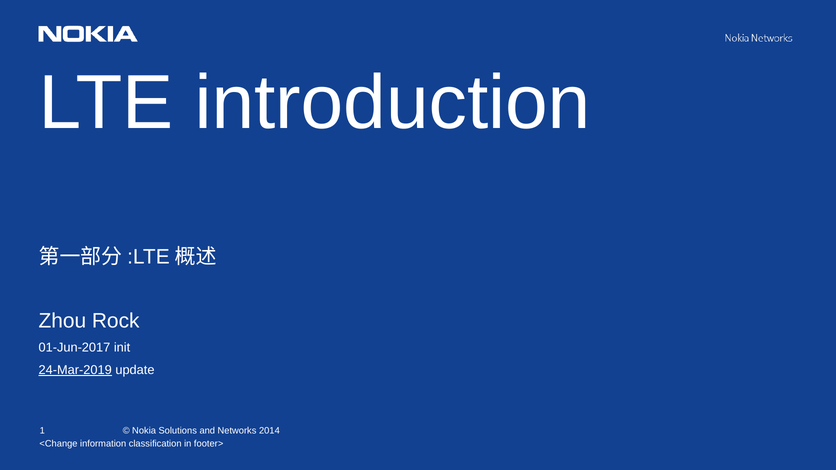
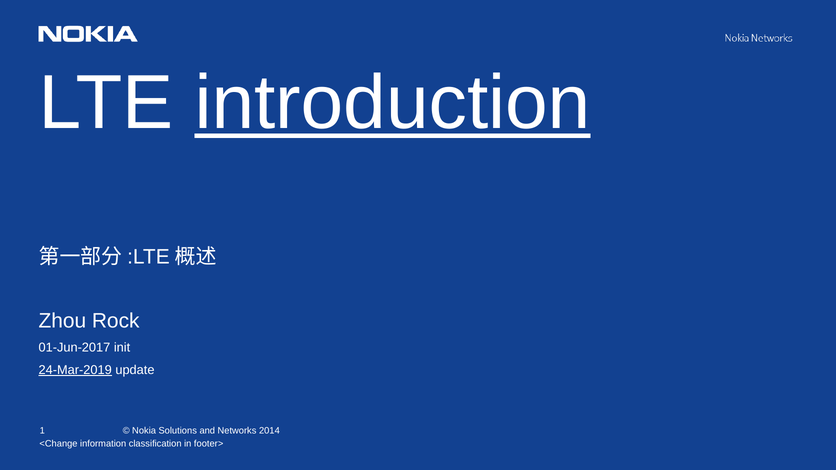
introduction underline: none -> present
